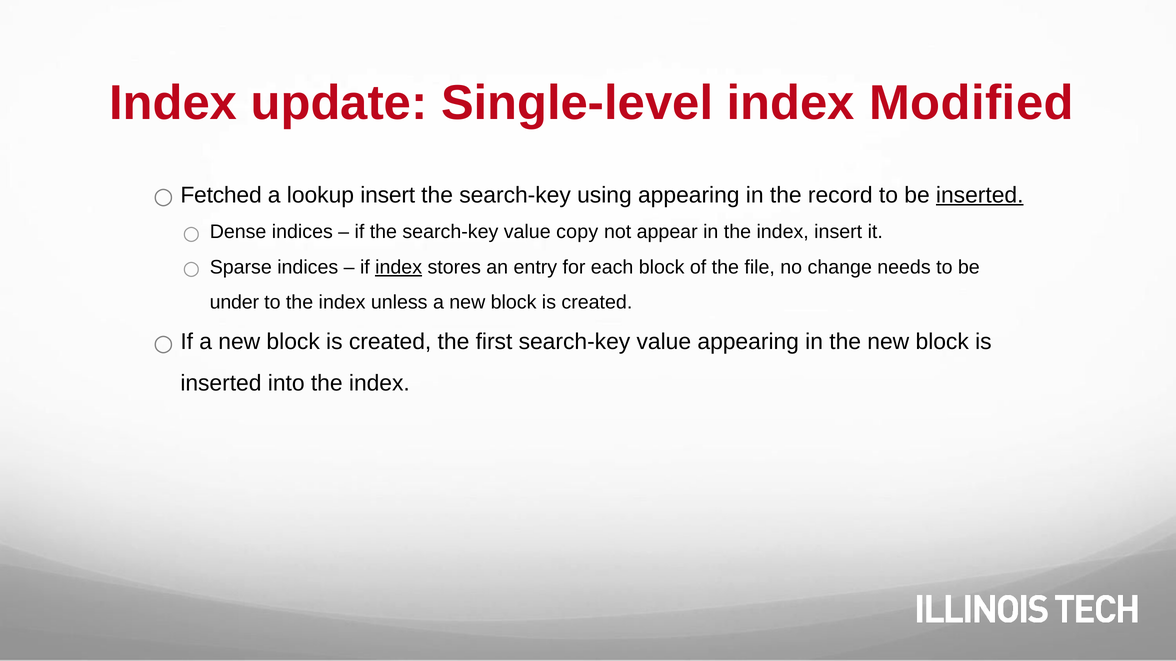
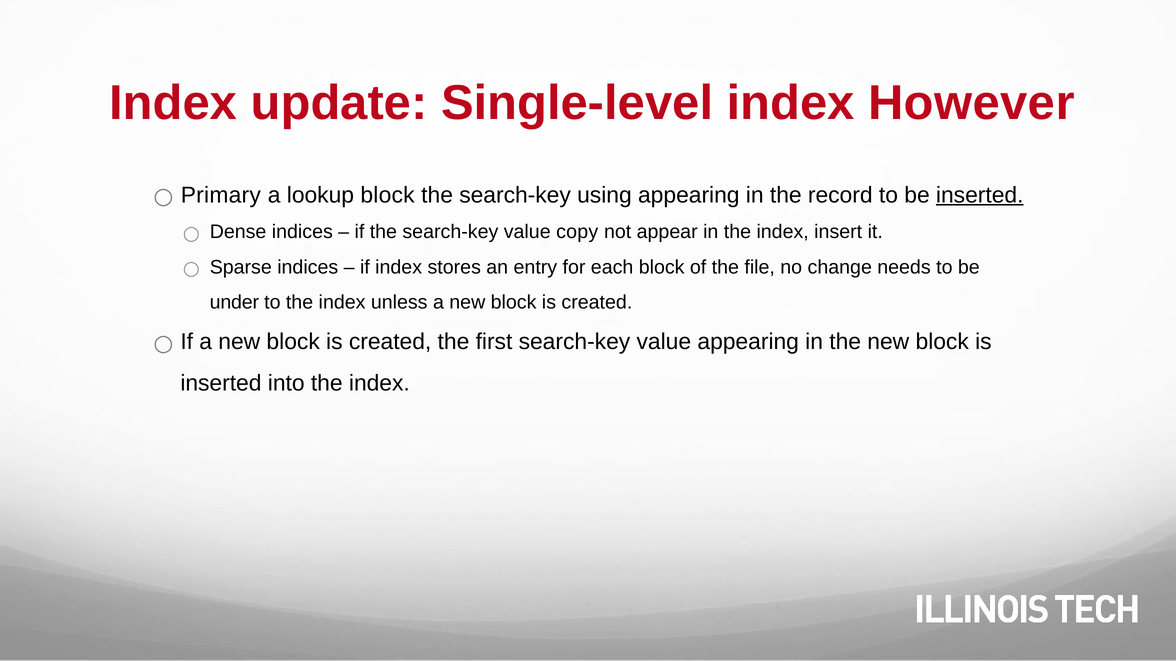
Modified: Modified -> However
Fetched: Fetched -> Primary
lookup insert: insert -> block
index at (399, 267) underline: present -> none
